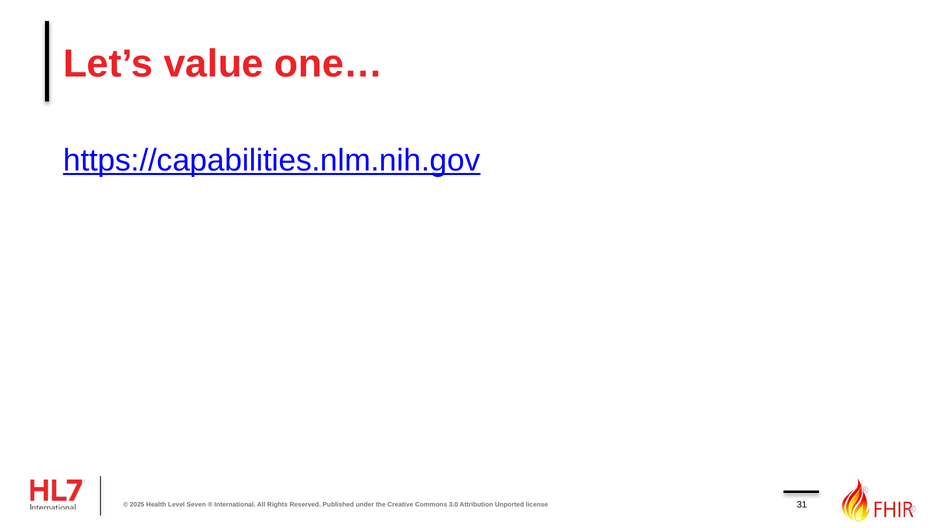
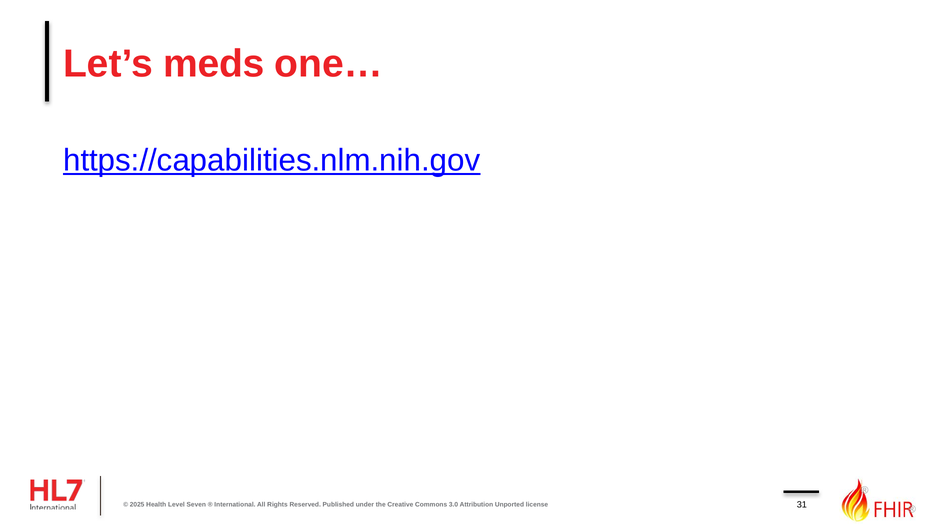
value: value -> meds
